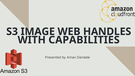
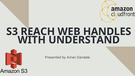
IMAGE: IMAGE -> REACH
CAPABILITIES: CAPABILITIES -> UNDERSTAND
